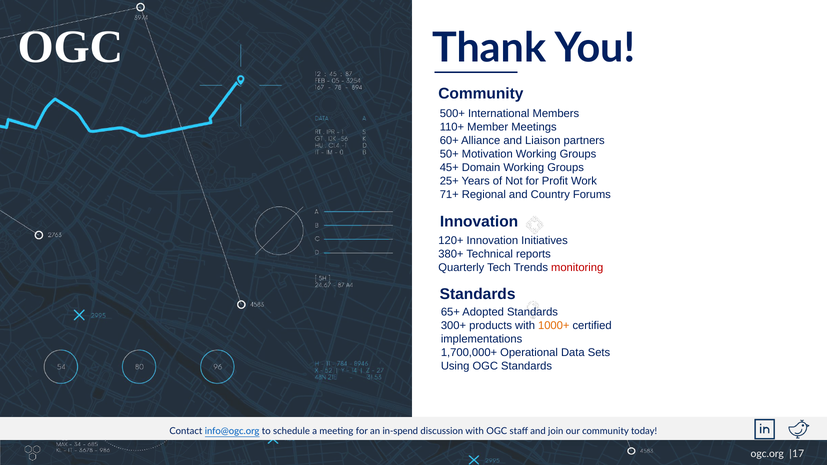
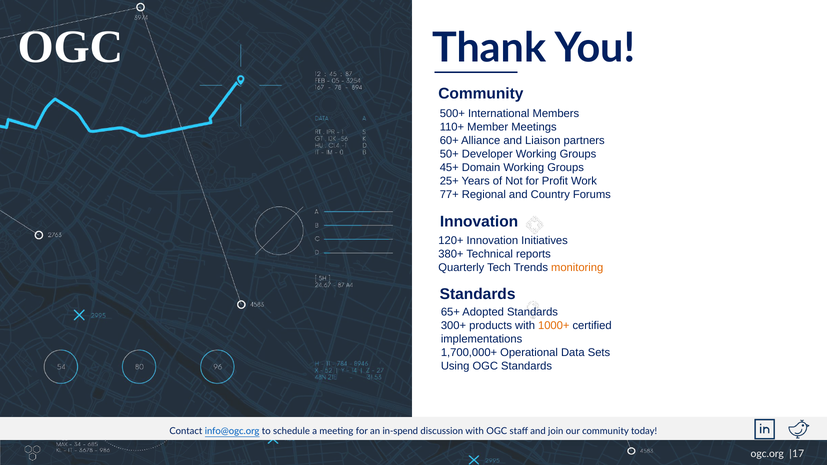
Motivation: Motivation -> Developer
71+: 71+ -> 77+
monitoring colour: red -> orange
